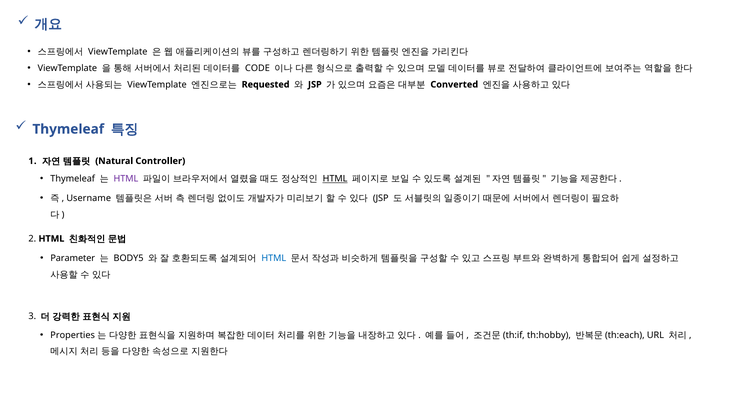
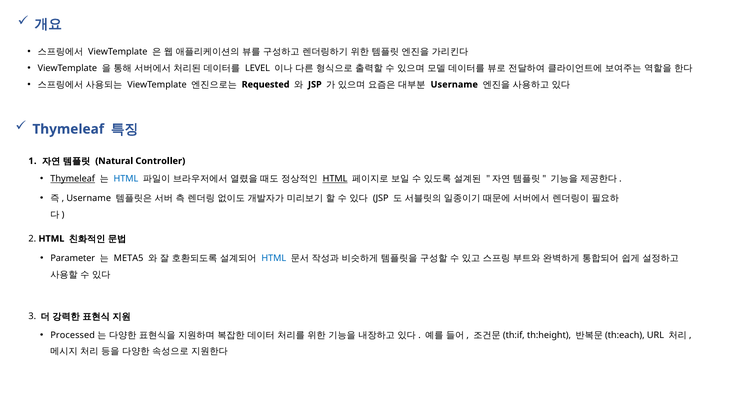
CODE: CODE -> LEVEL
Converted at (454, 85): Converted -> Username
Thymeleaf at (73, 179) underline: none -> present
HTML at (126, 179) colour: purple -> blue
BODY5: BODY5 -> META5
Properties: Properties -> Processed
th:hobby: th:hobby -> th:height
